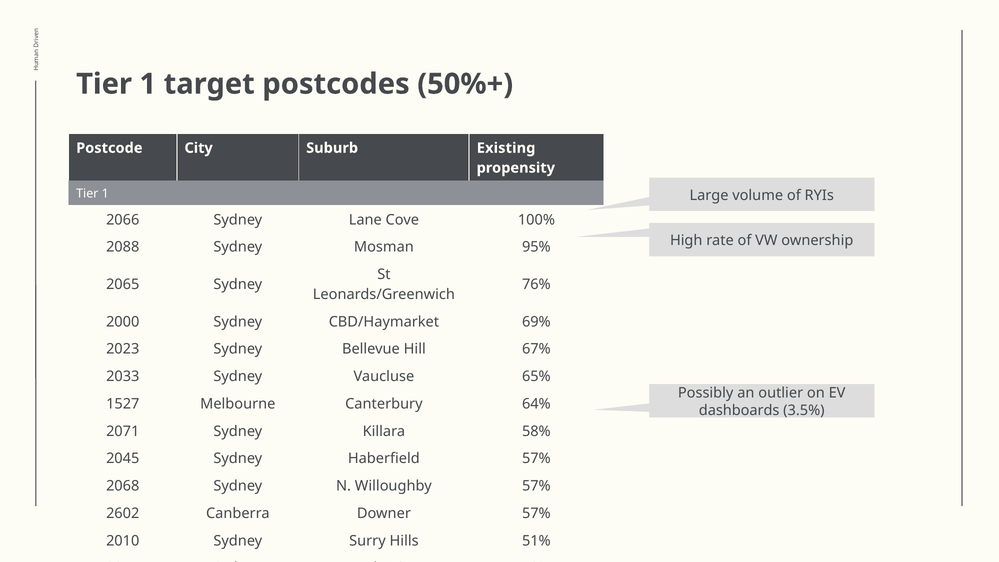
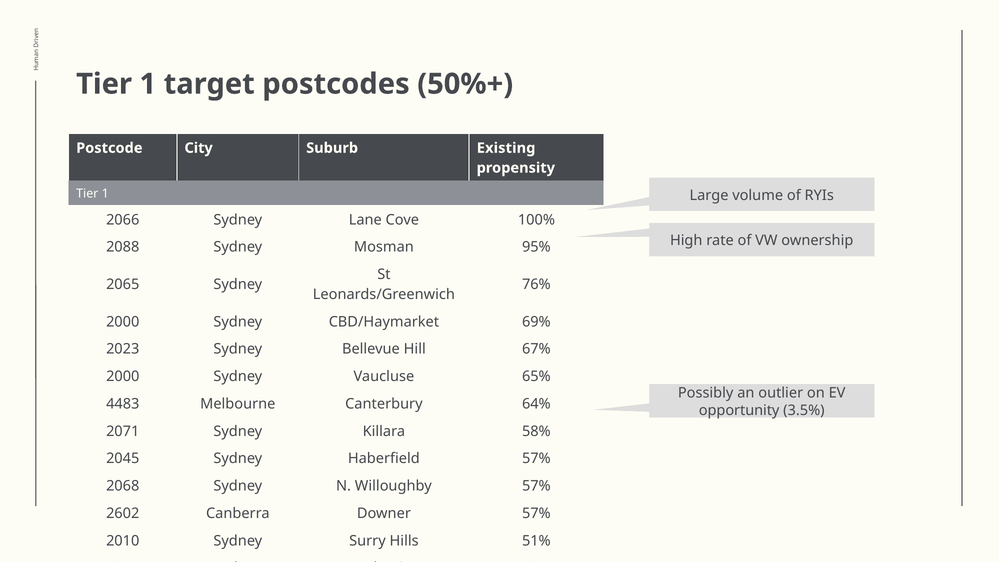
2033 at (123, 376): 2033 -> 2000
1527: 1527 -> 4483
dashboards: dashboards -> opportunity
